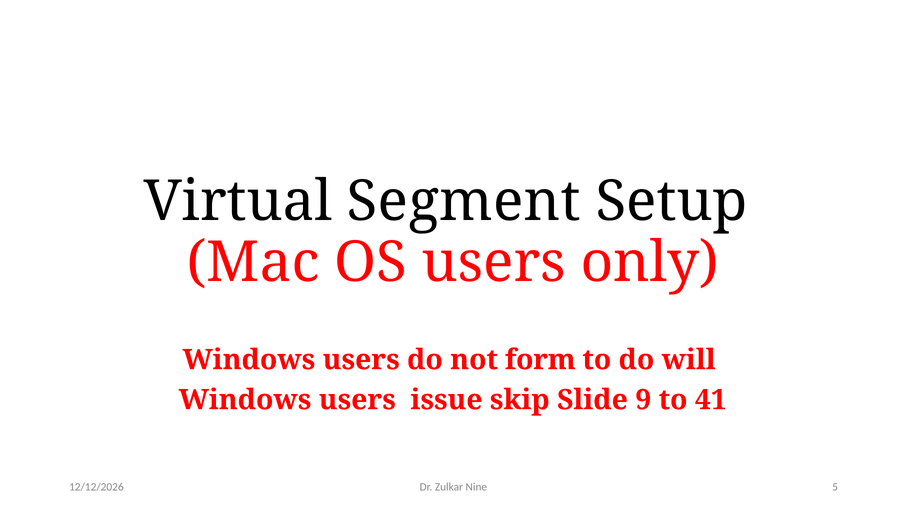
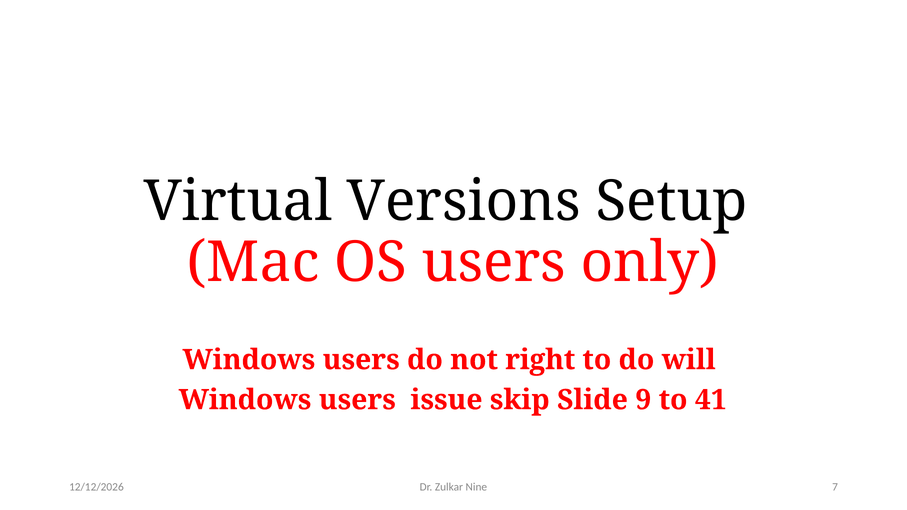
Segment: Segment -> Versions
form: form -> right
5: 5 -> 7
